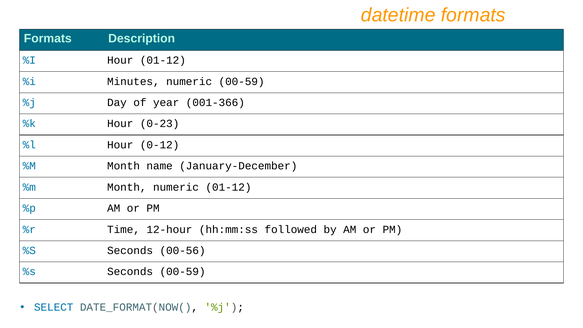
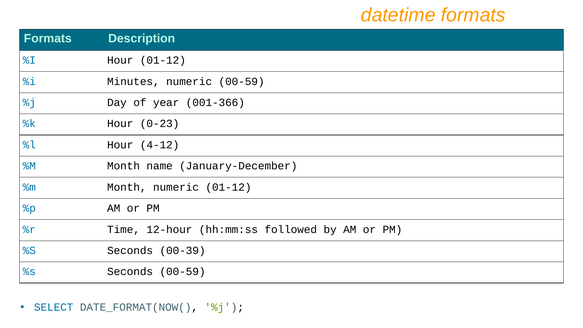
0-12: 0-12 -> 4-12
00-56: 00-56 -> 00-39
